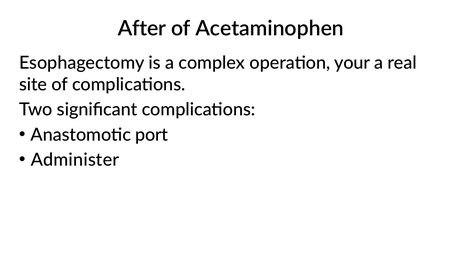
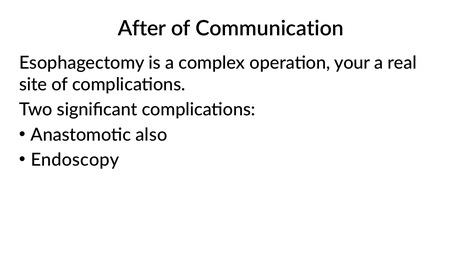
Acetaminophen: Acetaminophen -> Communication
port: port -> also
Administer: Administer -> Endoscopy
